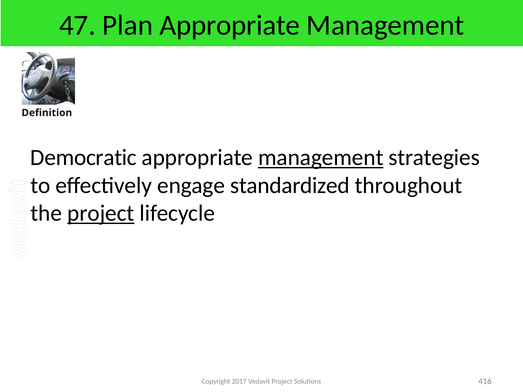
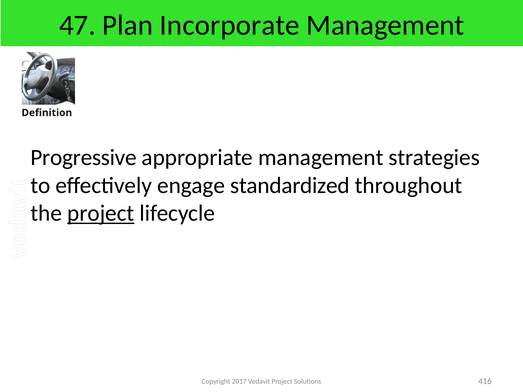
Plan Appropriate: Appropriate -> Incorporate
Democratic: Democratic -> Progressive
management at (321, 158) underline: present -> none
